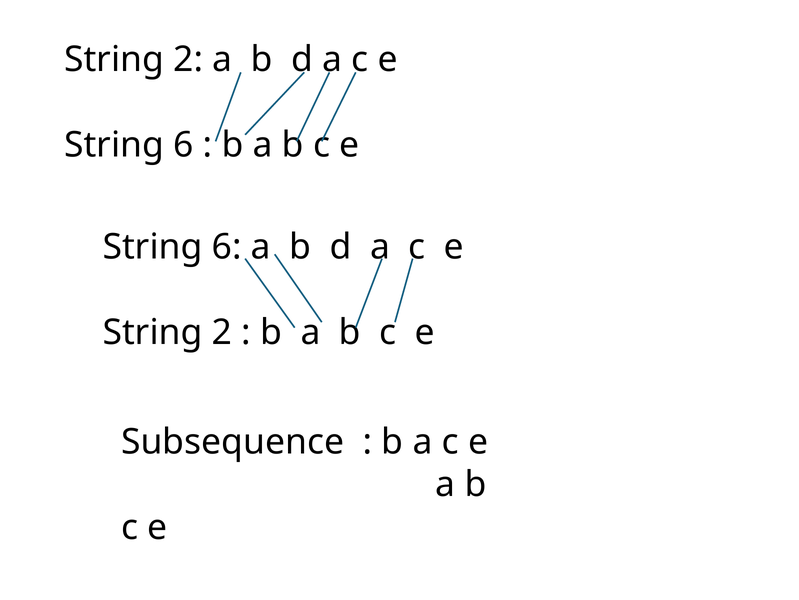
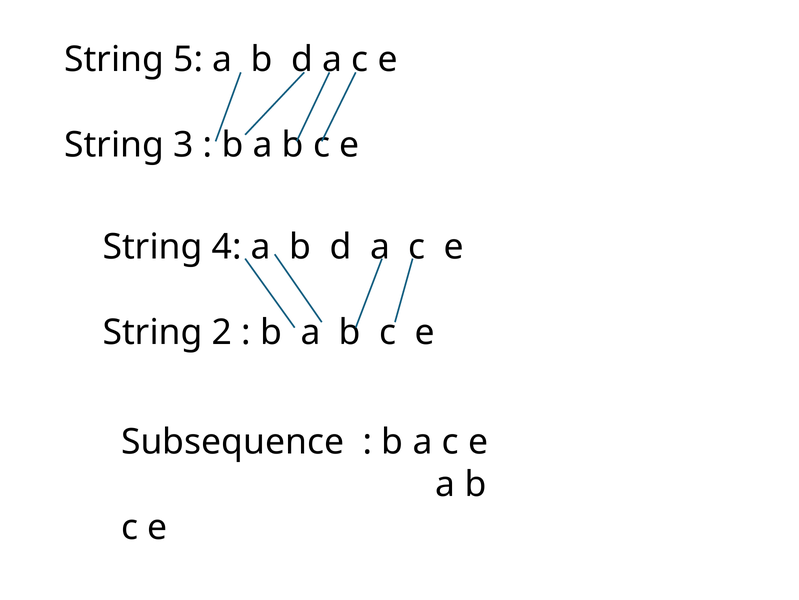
2 at (188, 60): 2 -> 5
6 at (183, 145): 6 -> 3
6 at (227, 247): 6 -> 4
